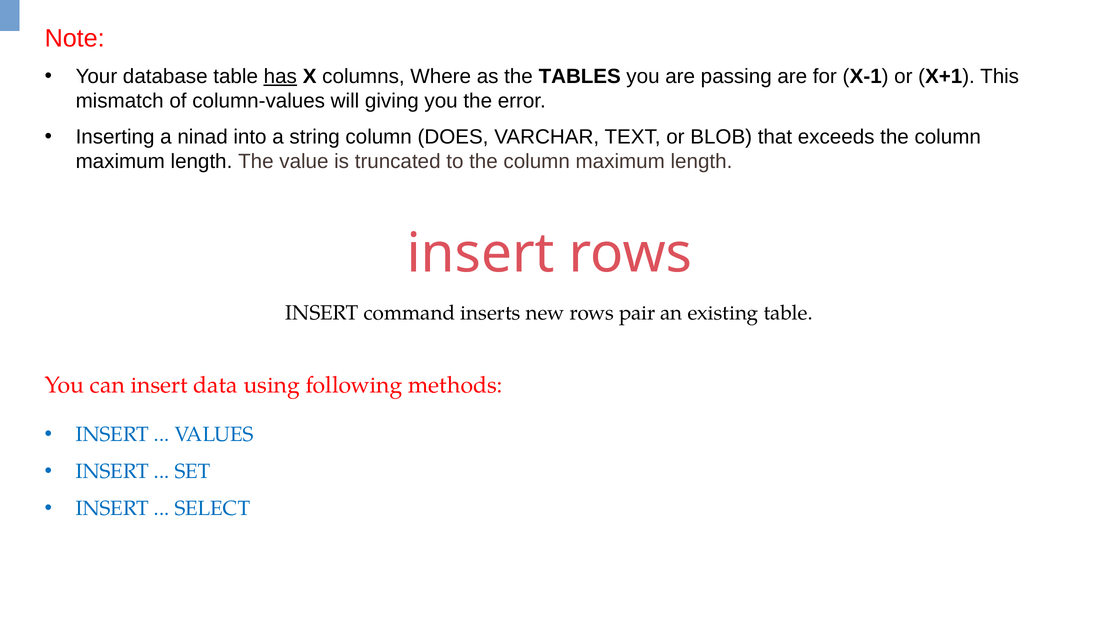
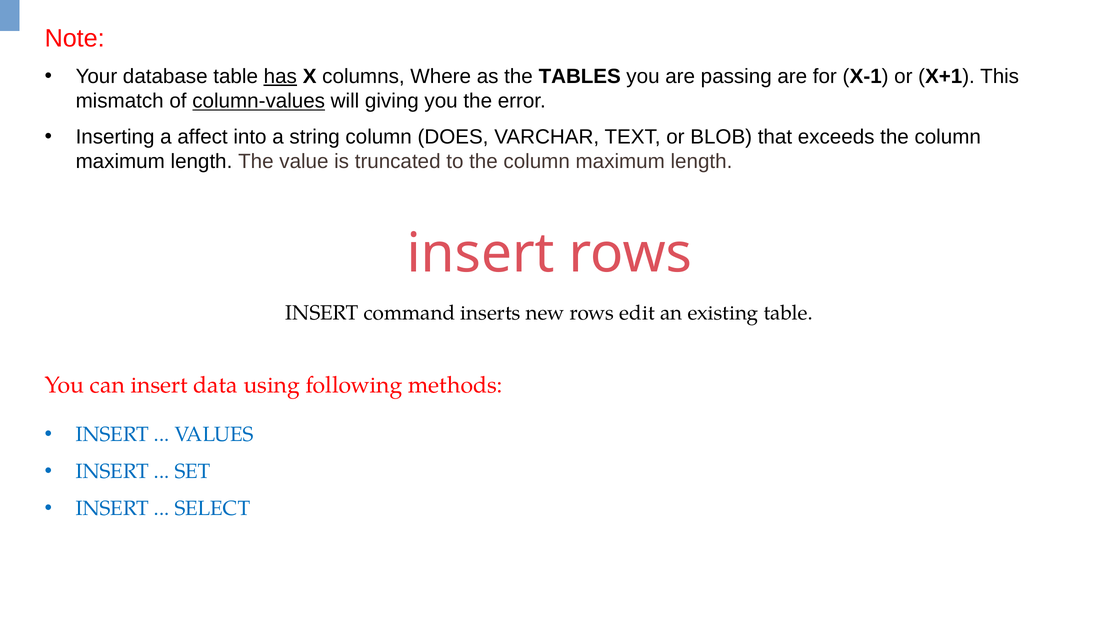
column-values underline: none -> present
ninad: ninad -> affect
pair: pair -> edit
